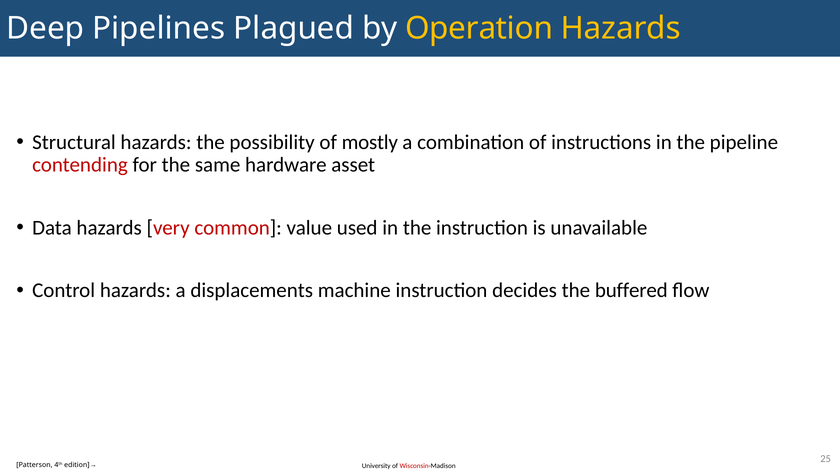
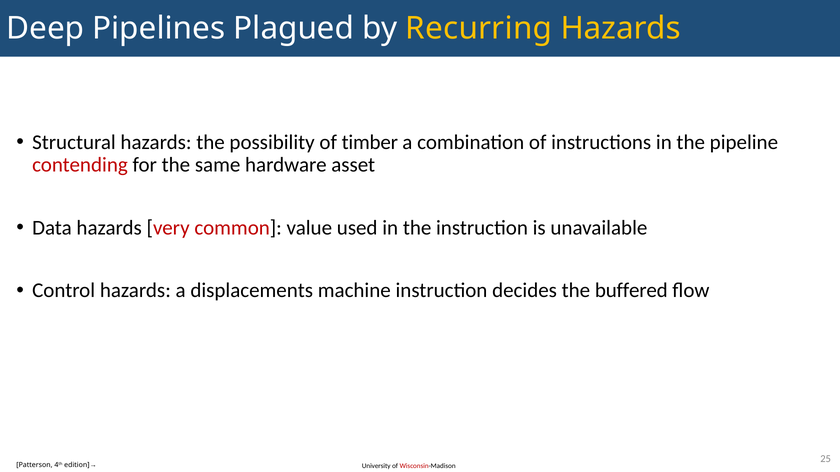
Operation: Operation -> Recurring
mostly: mostly -> timber
